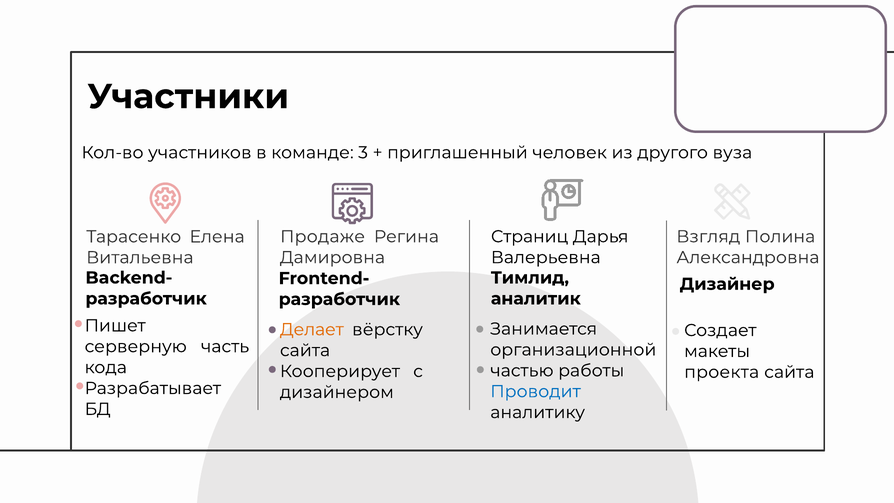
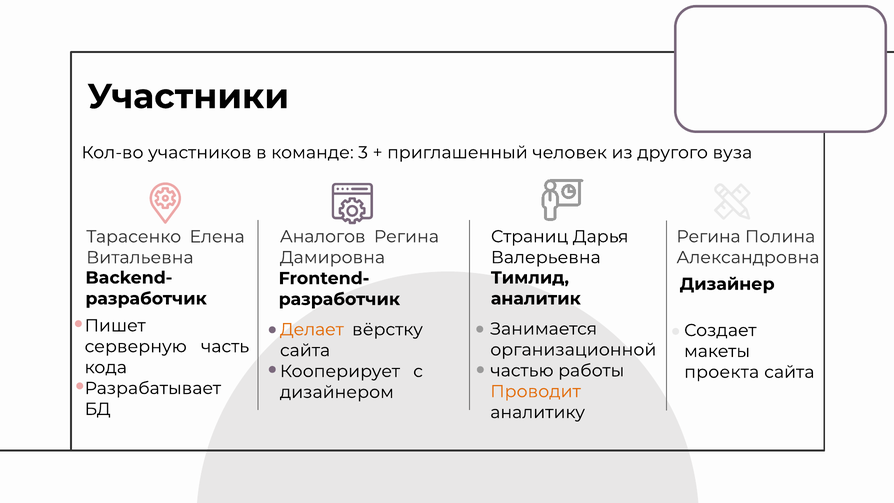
Продаже: Продаже -> Аналогов
Взгляд at (708, 237): Взгляд -> Регина
Проводит colour: blue -> orange
